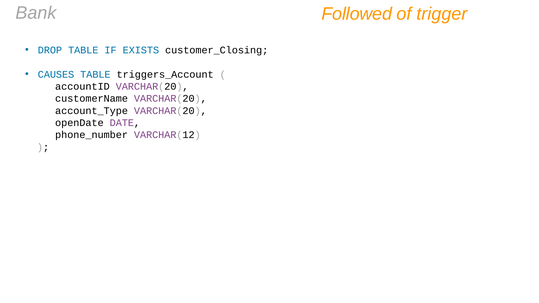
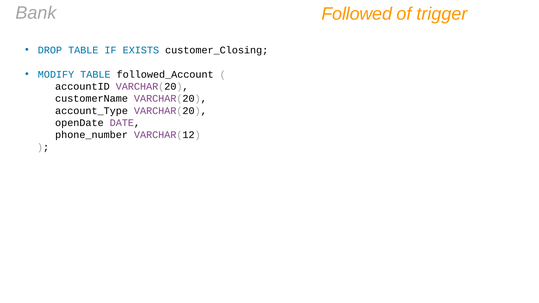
CAUSES: CAUSES -> MODIFY
triggers_Account: triggers_Account -> followed_Account
